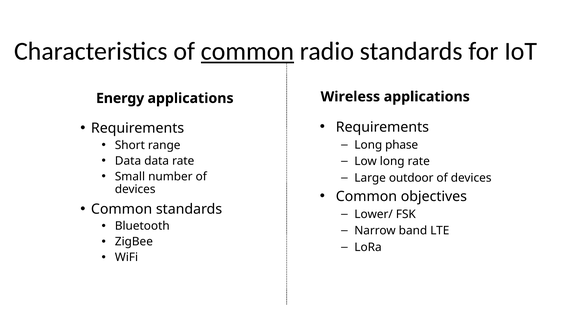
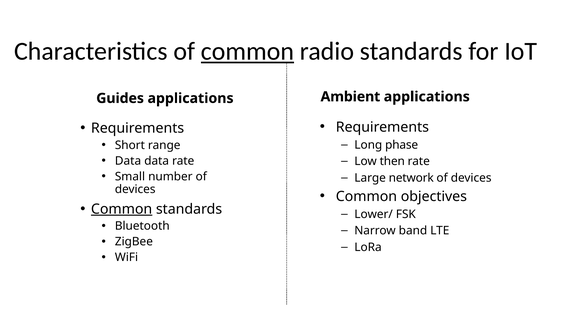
Energy: Energy -> Guides
Wireless: Wireless -> Ambient
Low long: long -> then
outdoor: outdoor -> network
Common at (122, 209) underline: none -> present
